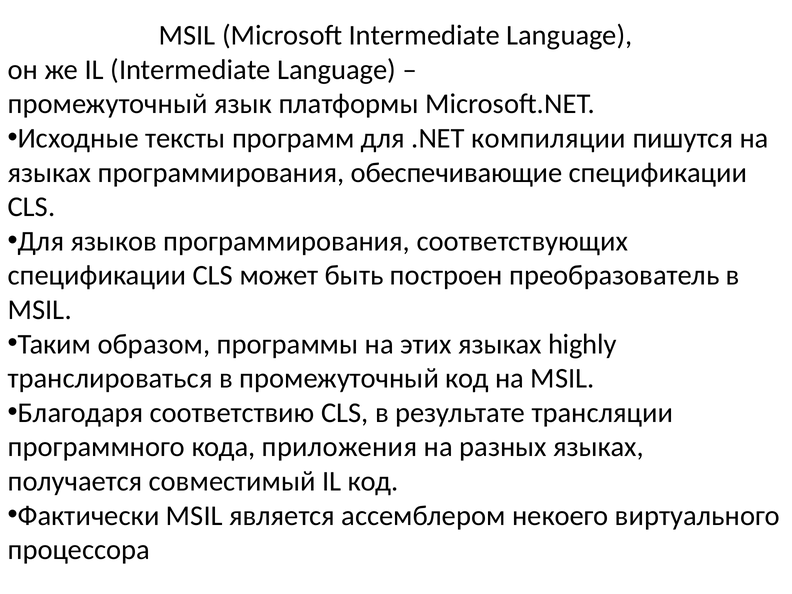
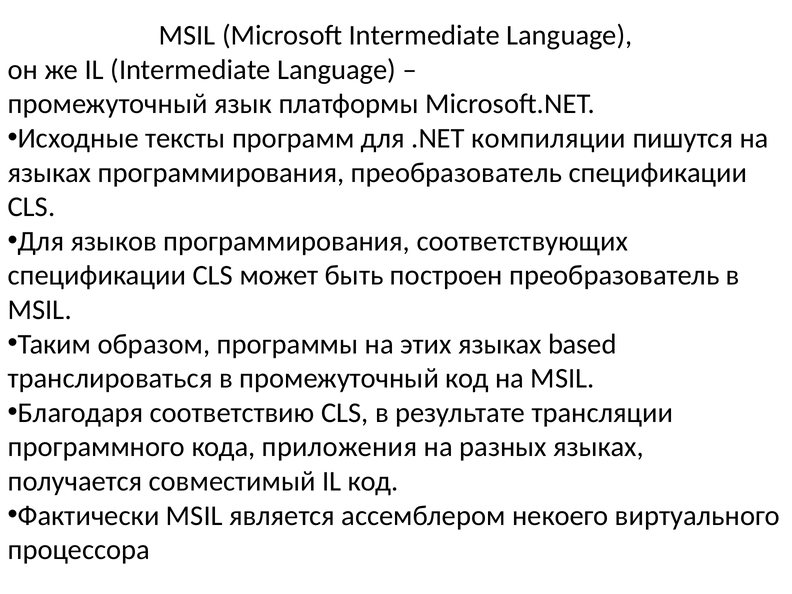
программирования обеспечивающие: обеспечивающие -> преобразователь
highly: highly -> based
